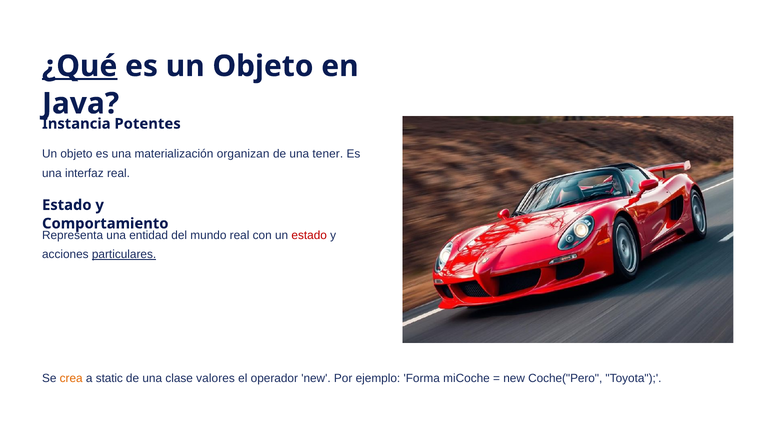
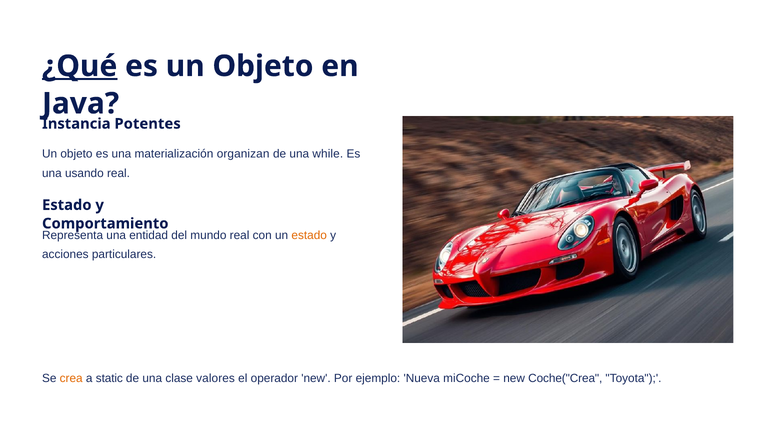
tener: tener -> while
interfaz: interfaz -> usando
estado at (309, 235) colour: red -> orange
particulares underline: present -> none
Forma: Forma -> Nueva
Coche("Pero: Coche("Pero -> Coche("Crea
